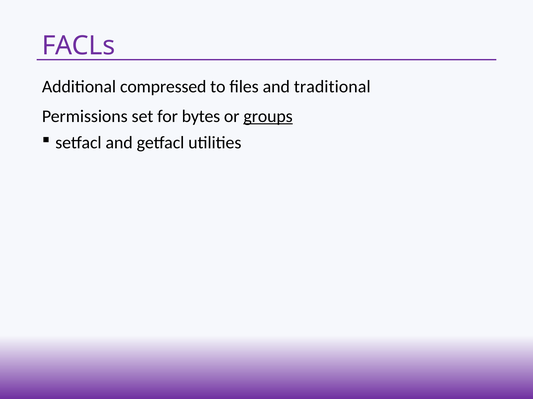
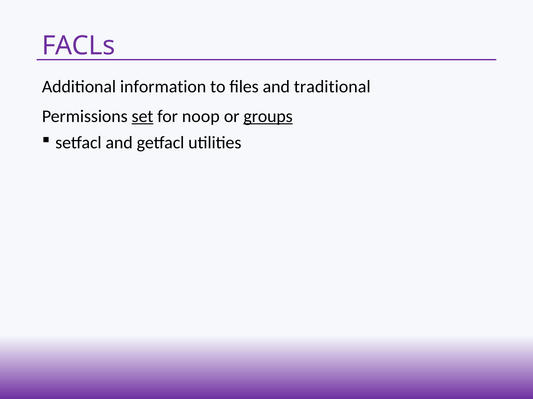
compressed: compressed -> information
set underline: none -> present
bytes: bytes -> noop
